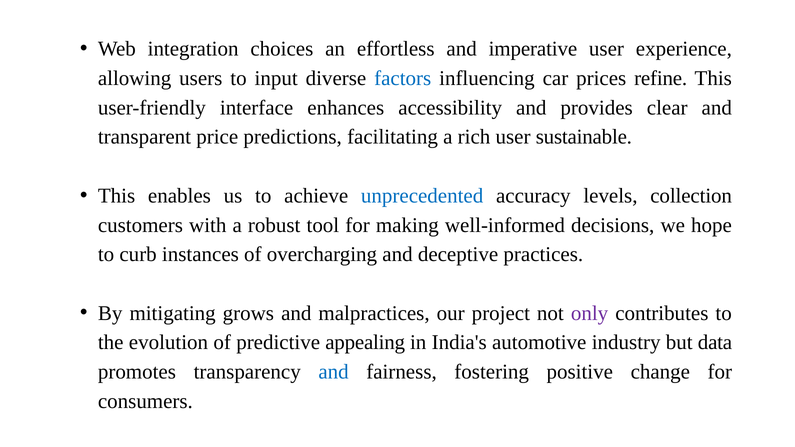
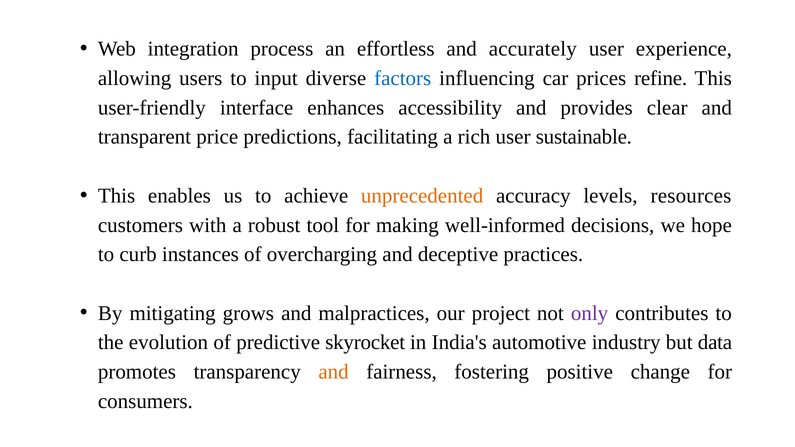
choices: choices -> process
imperative: imperative -> accurately
unprecedented colour: blue -> orange
collection: collection -> resources
appealing: appealing -> skyrocket
and at (334, 372) colour: blue -> orange
